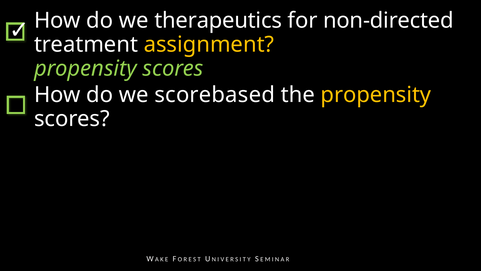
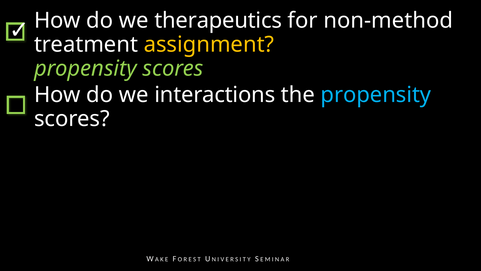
non-directed: non-directed -> non-method
scorebased: scorebased -> interactions
propensity at (376, 95) colour: yellow -> light blue
